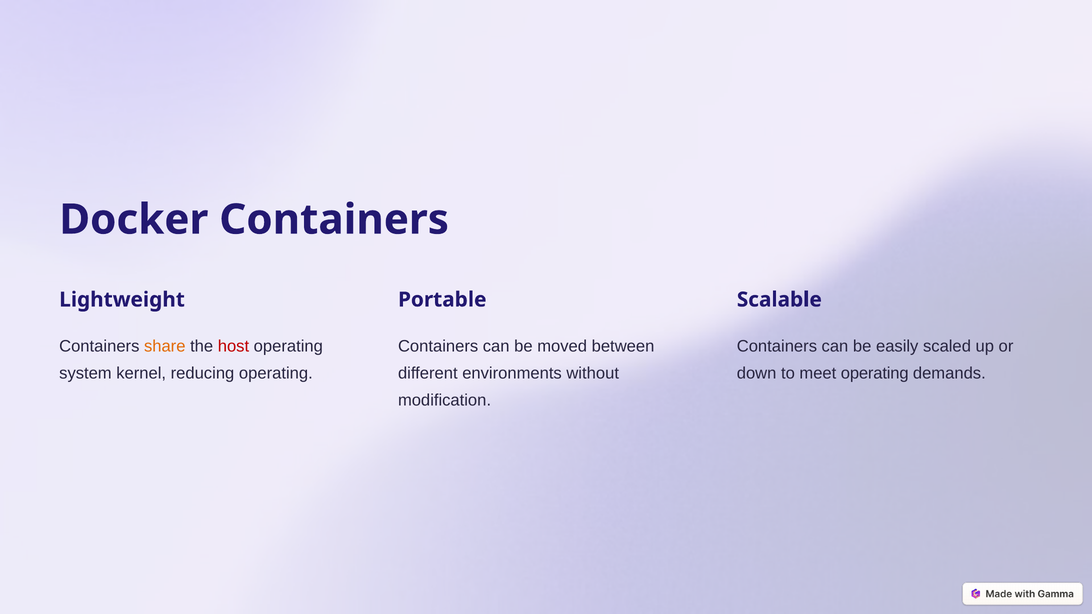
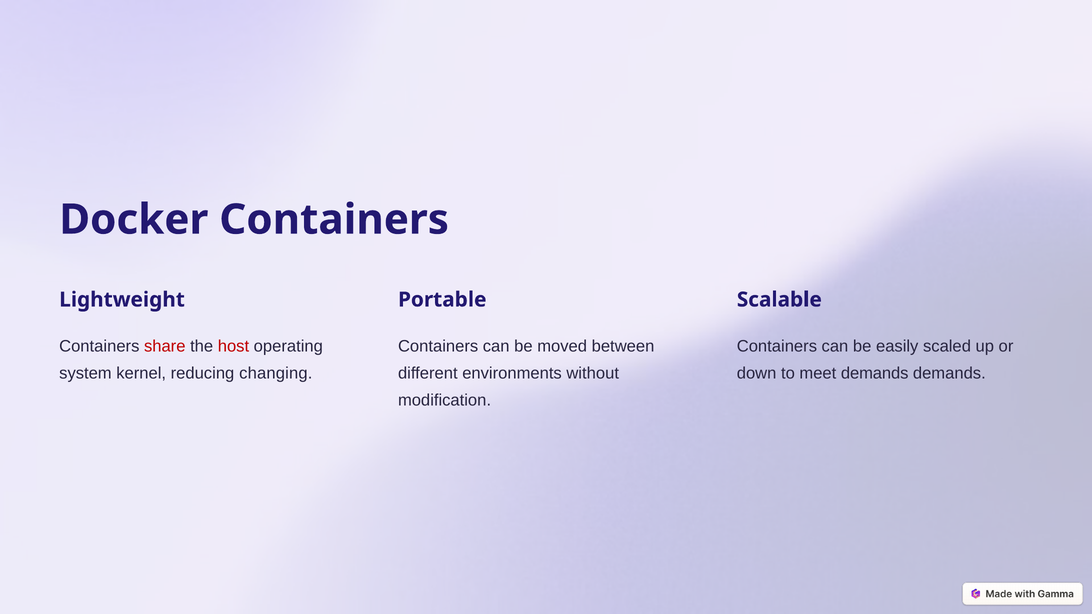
share colour: orange -> red
reducing operating: operating -> changing
meet operating: operating -> demands
